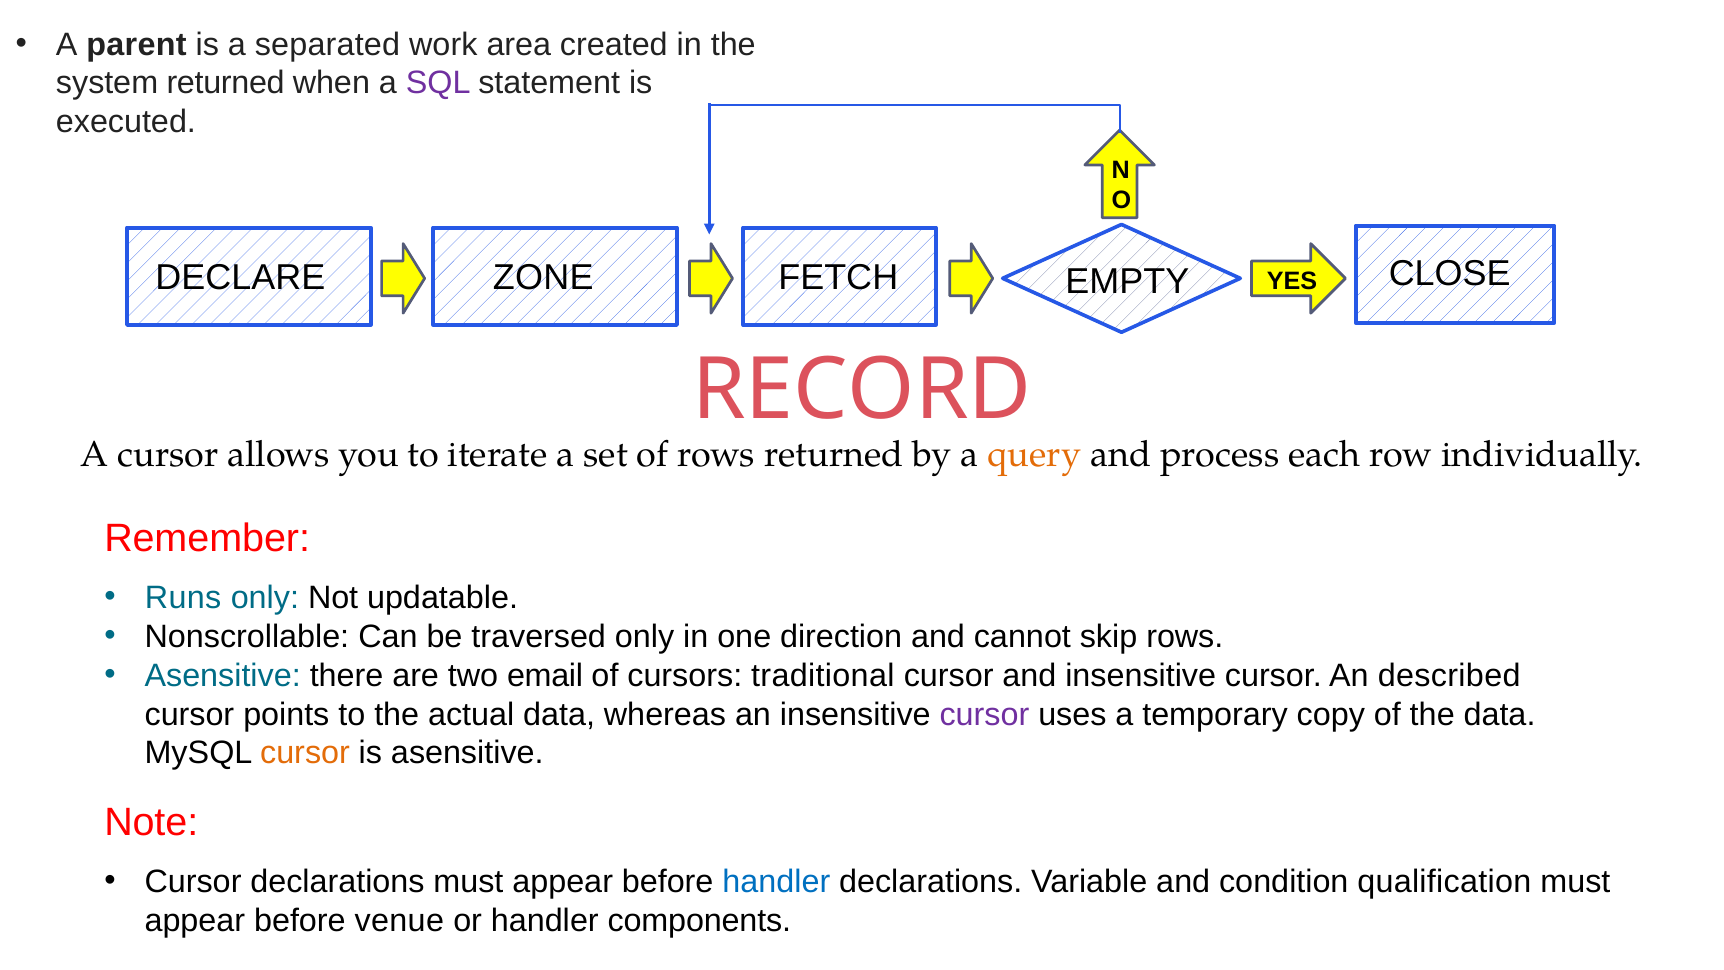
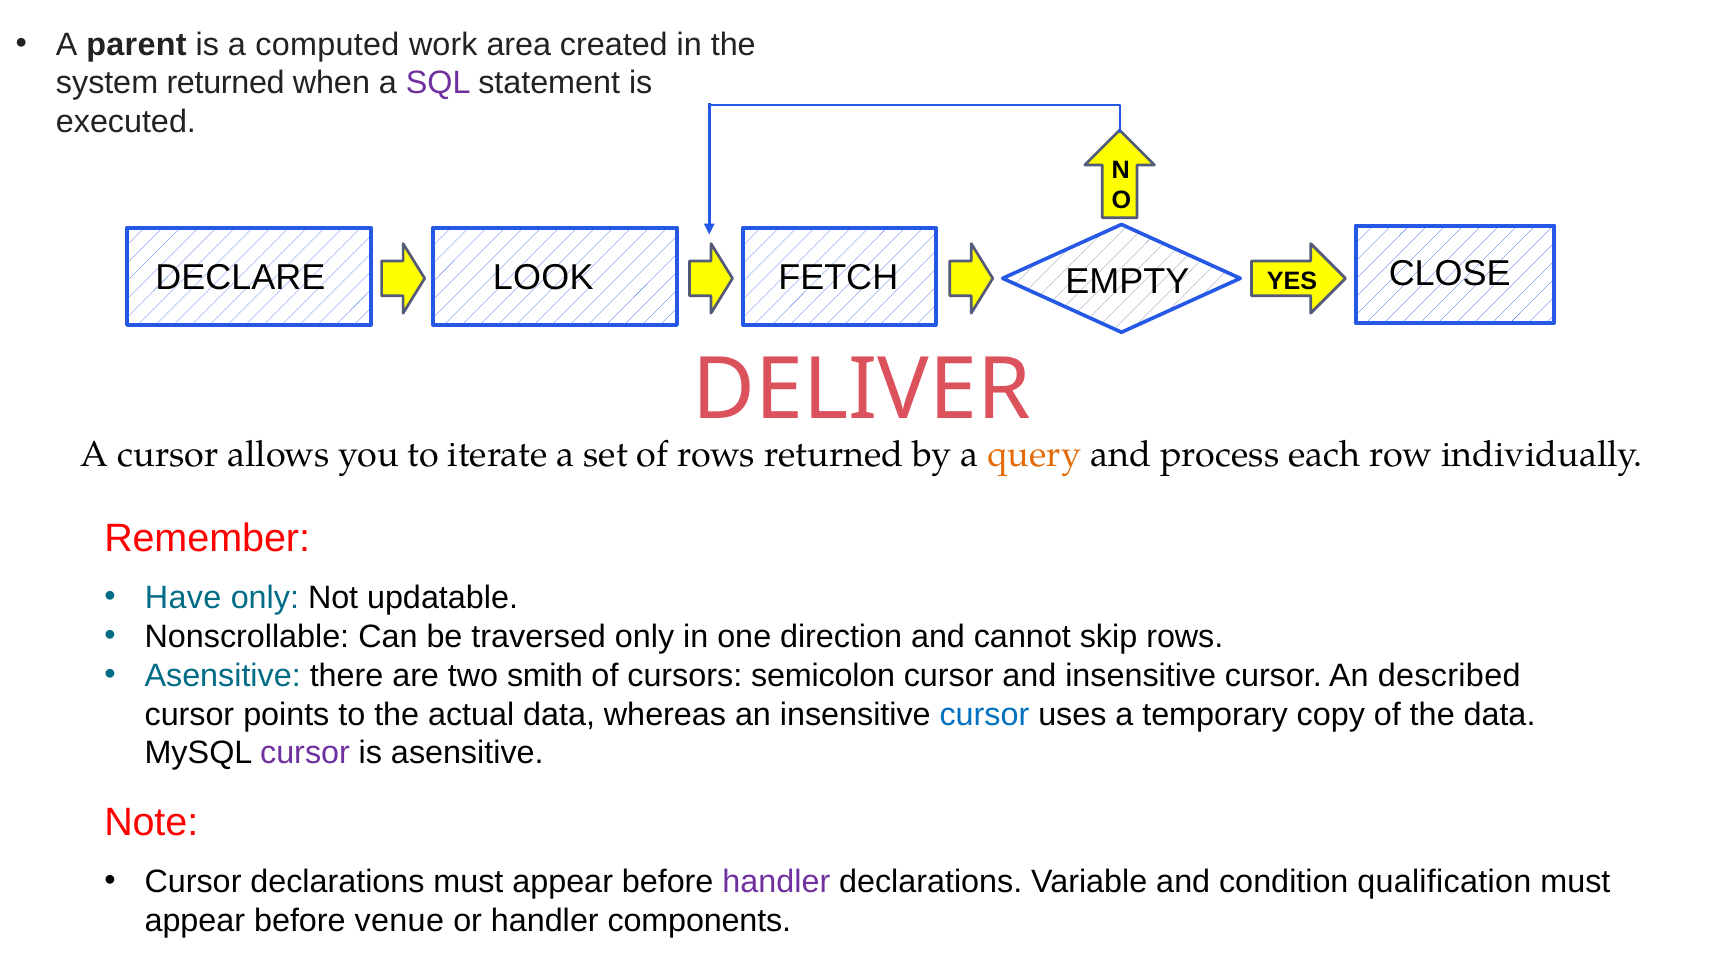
separated: separated -> computed
ZONE: ZONE -> LOOK
RECORD: RECORD -> DELIVER
Runs: Runs -> Have
email: email -> smith
traditional: traditional -> semicolon
cursor at (984, 714) colour: purple -> blue
cursor at (305, 753) colour: orange -> purple
handler at (776, 882) colour: blue -> purple
